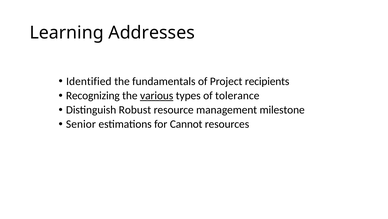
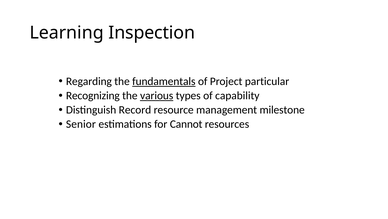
Addresses: Addresses -> Inspection
Identified: Identified -> Regarding
fundamentals underline: none -> present
recipients: recipients -> particular
tolerance: tolerance -> capability
Robust: Robust -> Record
